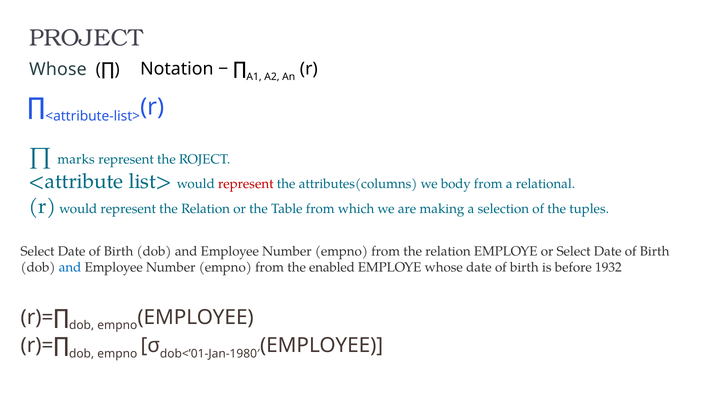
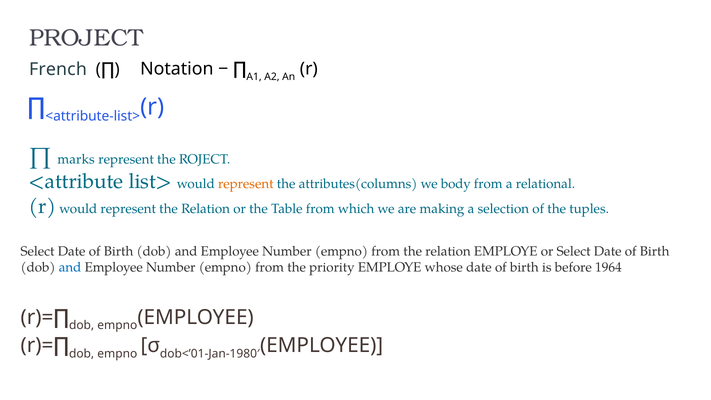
Whose at (58, 70): Whose -> French
represent at (246, 184) colour: red -> orange
enabled: enabled -> priority
1932: 1932 -> 1964
